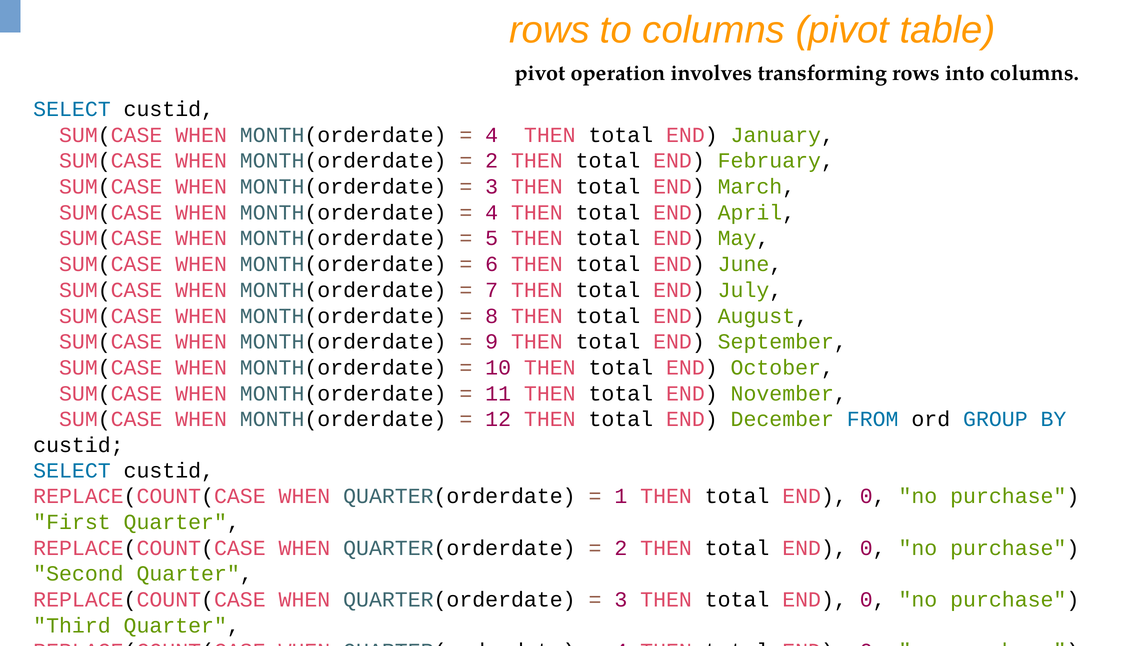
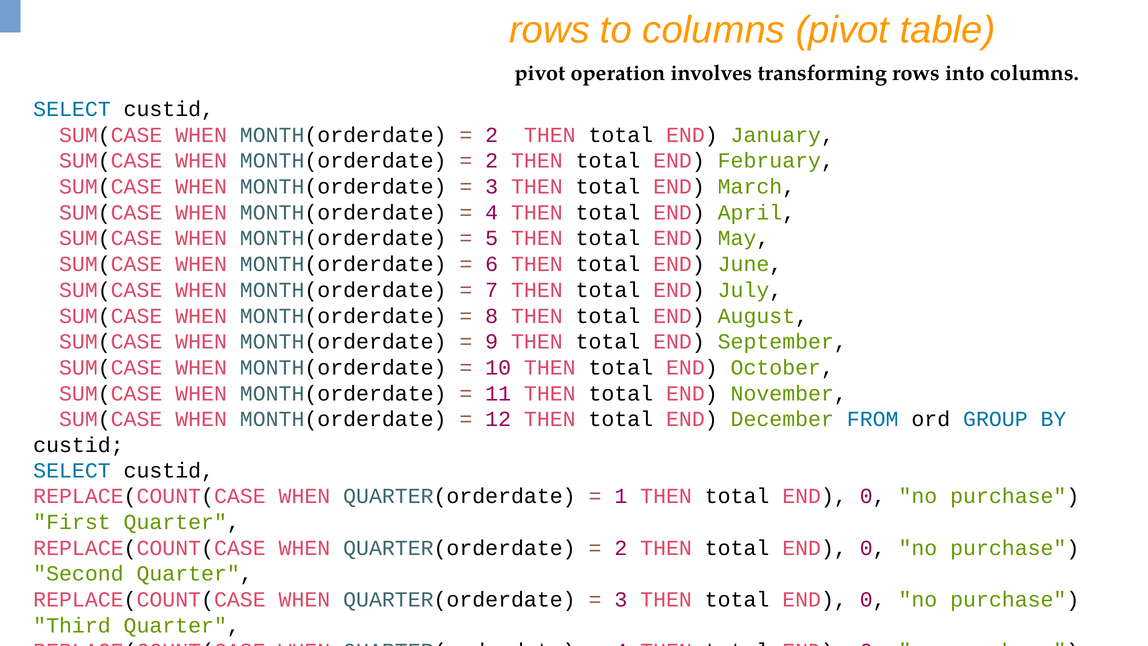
4 at (492, 135): 4 -> 2
